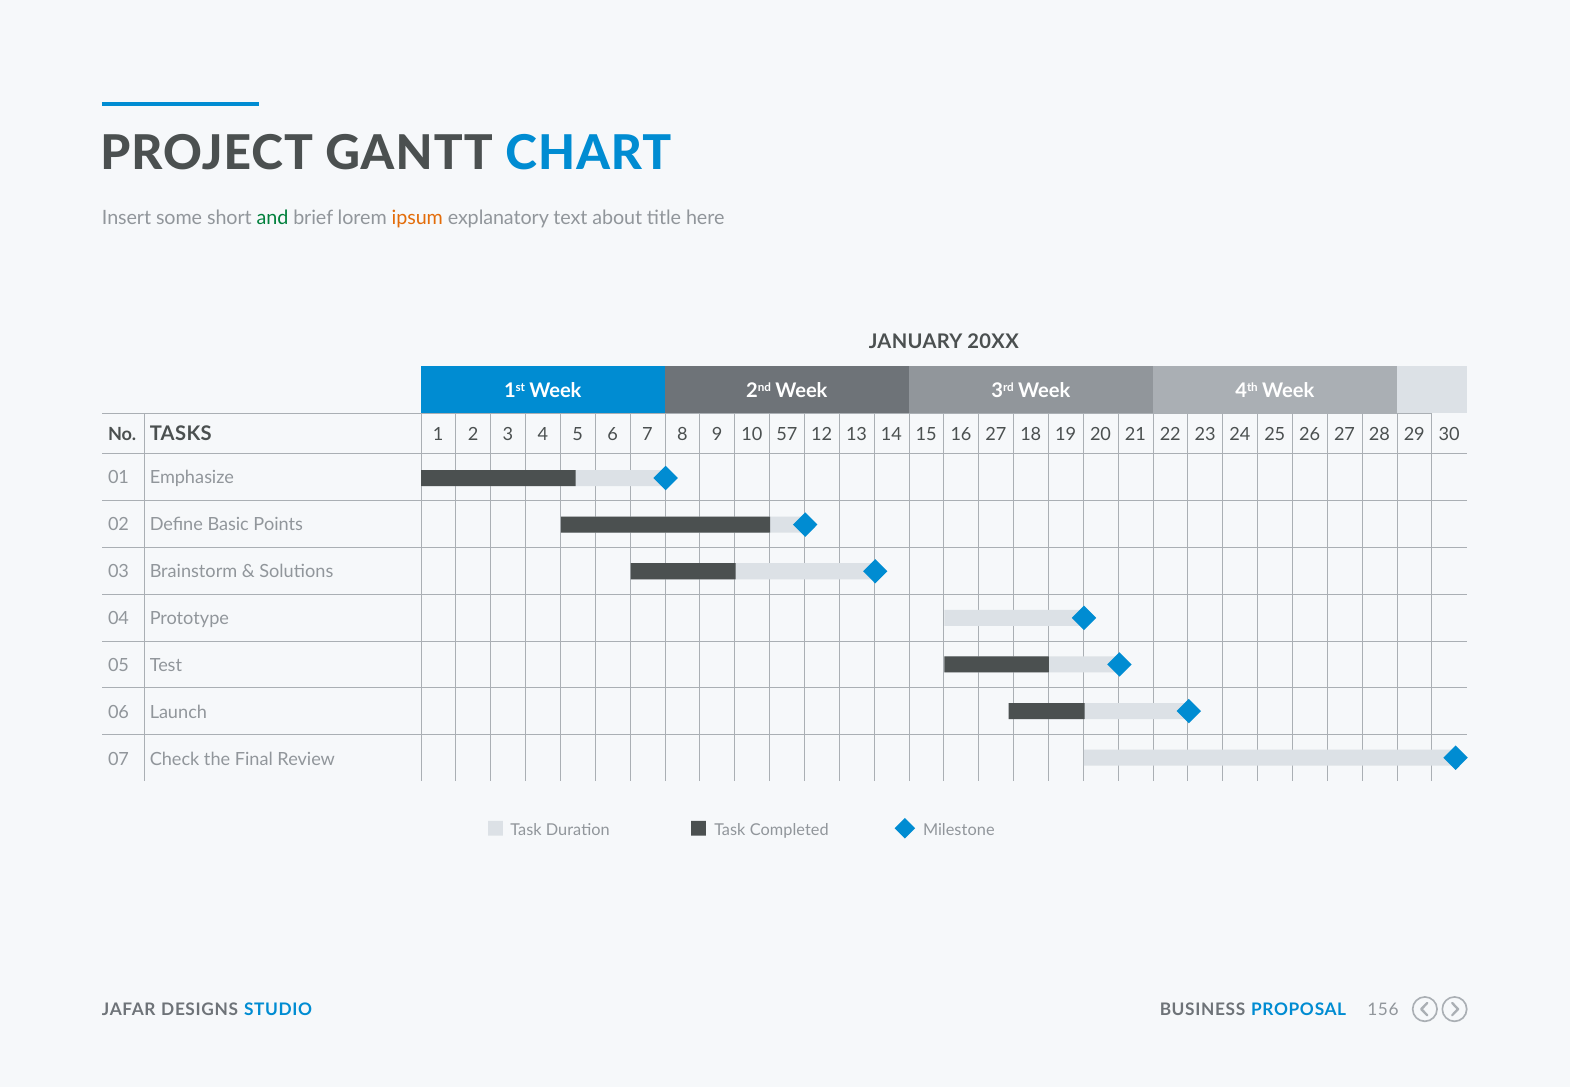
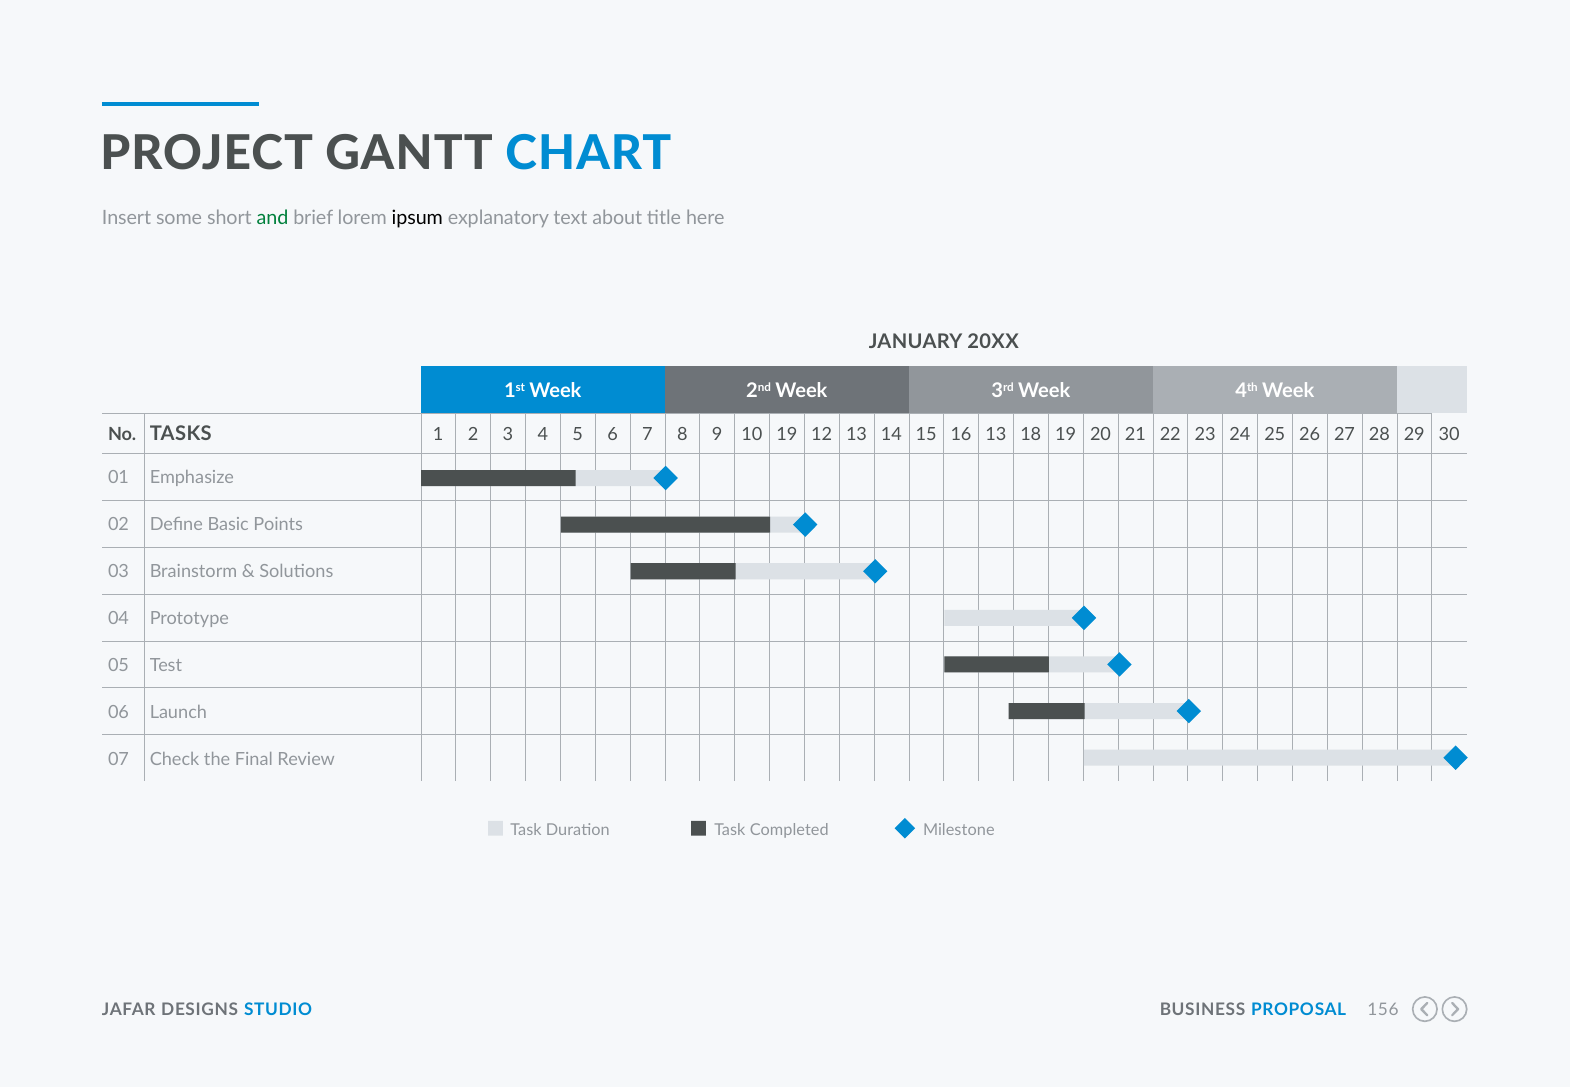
ipsum colour: orange -> black
10 57: 57 -> 19
16 27: 27 -> 13
